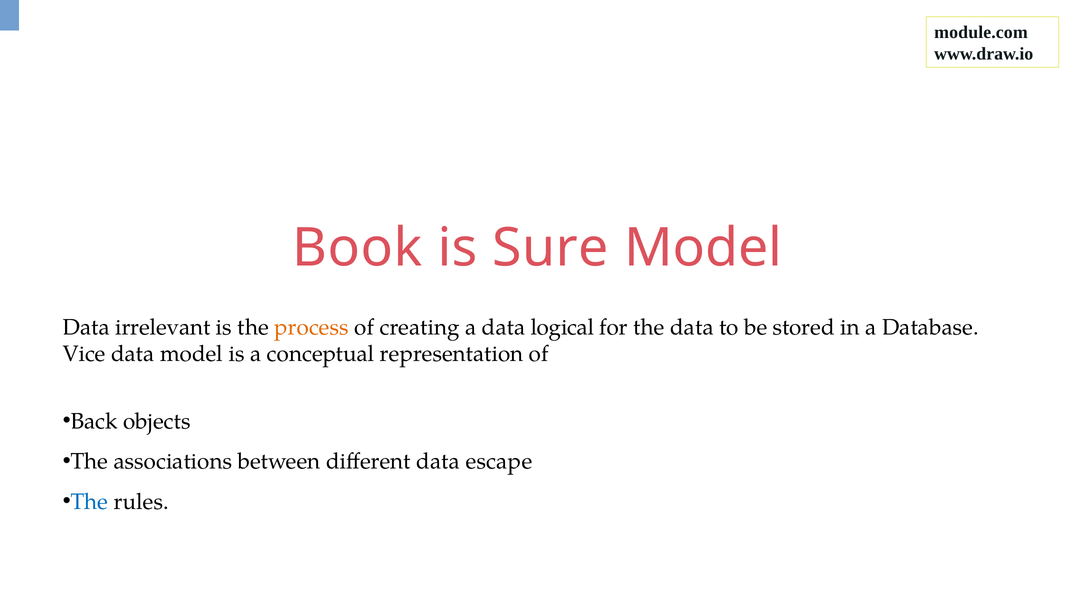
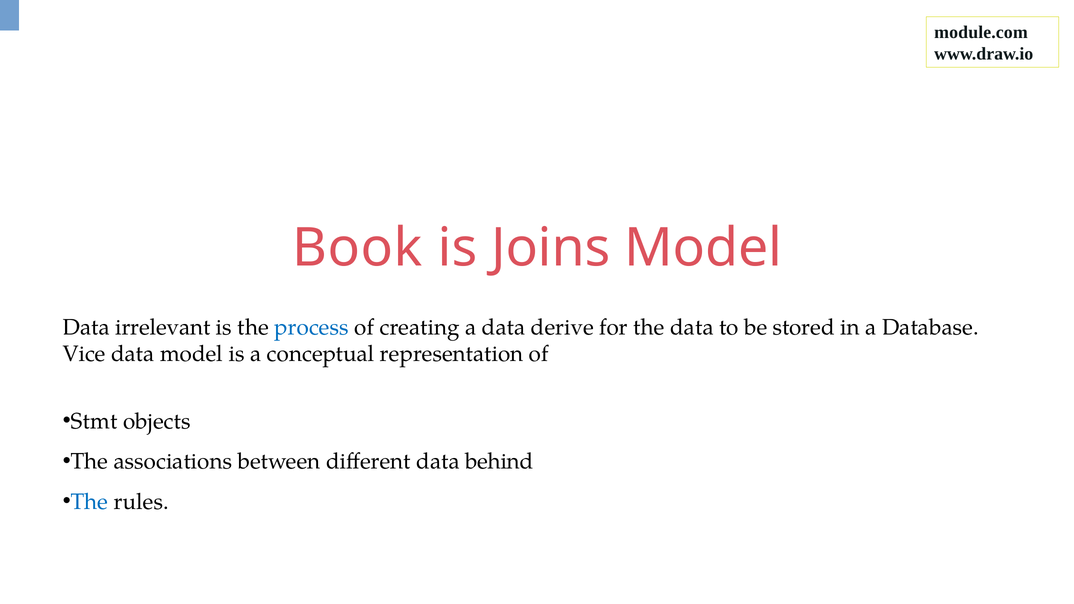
Sure: Sure -> Joins
process colour: orange -> blue
logical: logical -> derive
Back: Back -> Stmt
escape: escape -> behind
